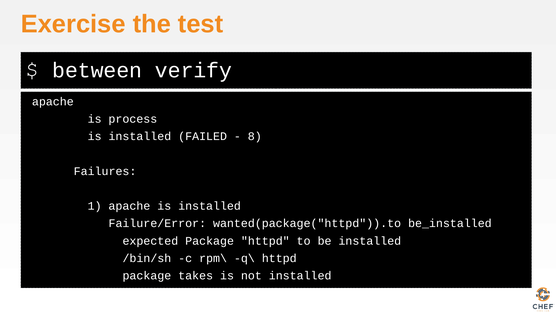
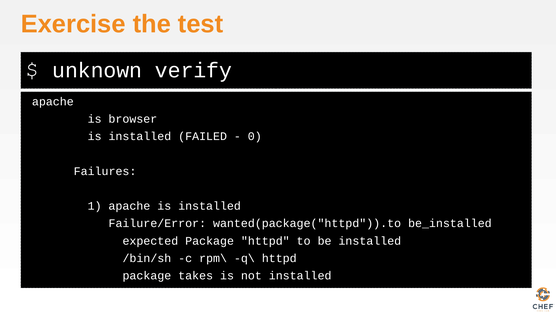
between: between -> unknown
process: process -> browser
8: 8 -> 0
